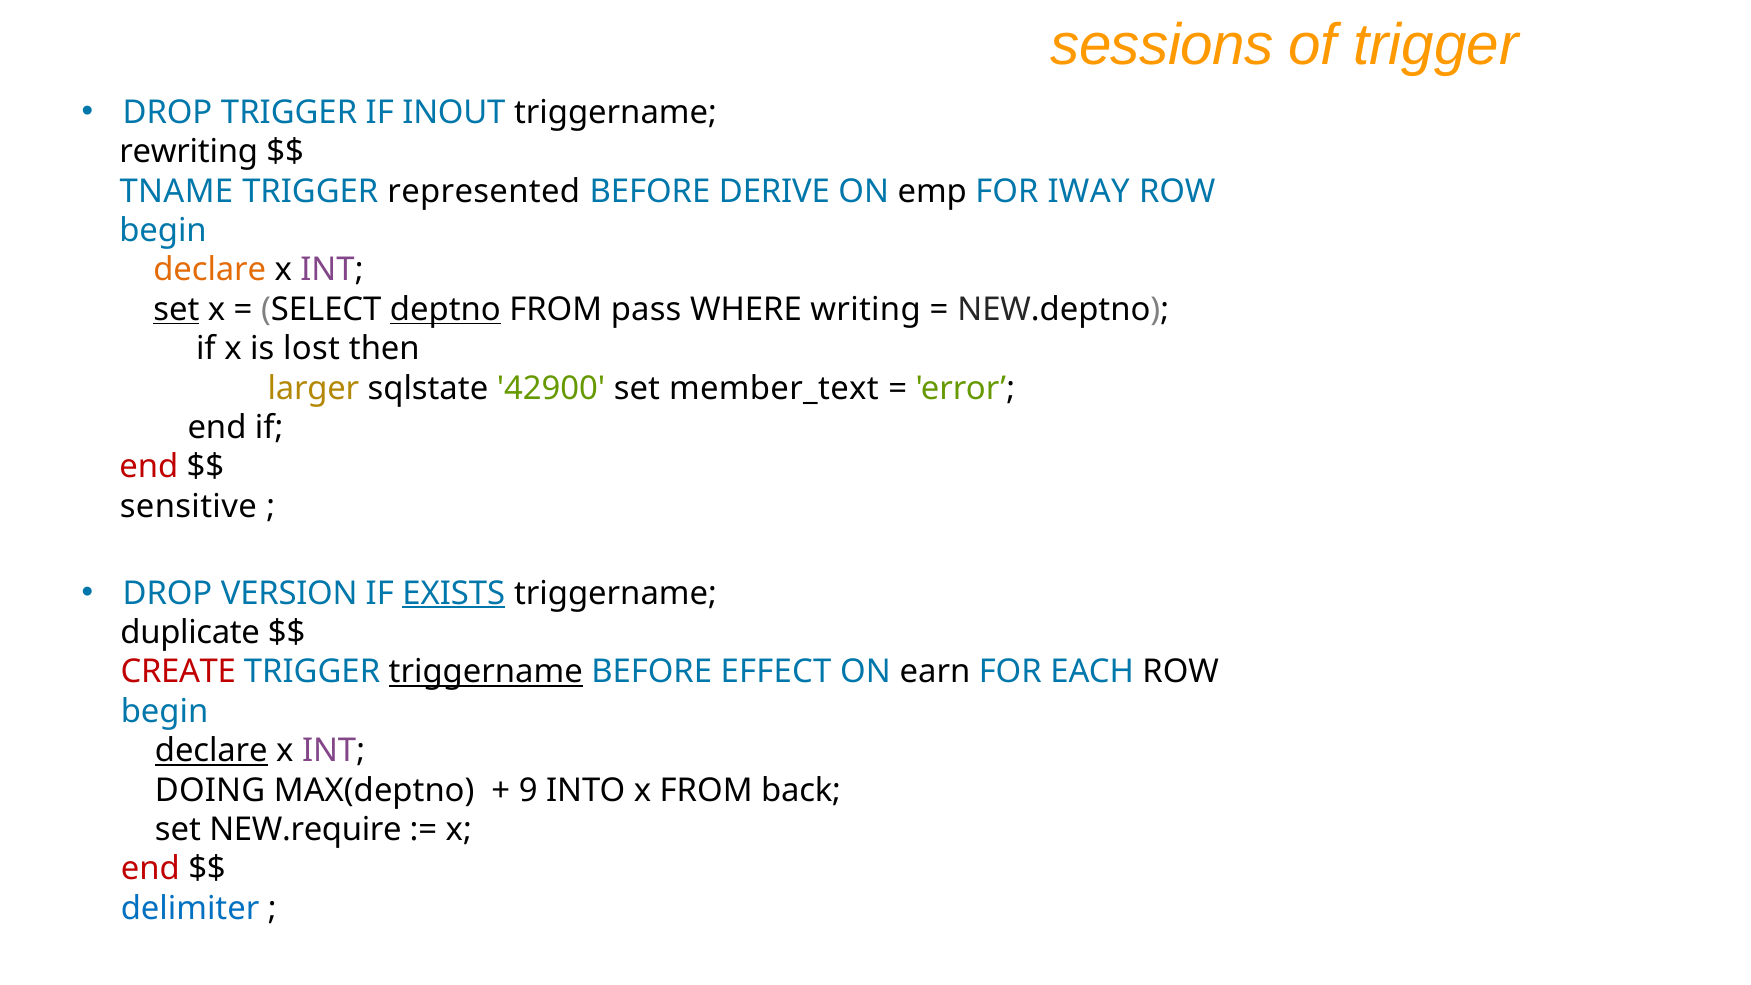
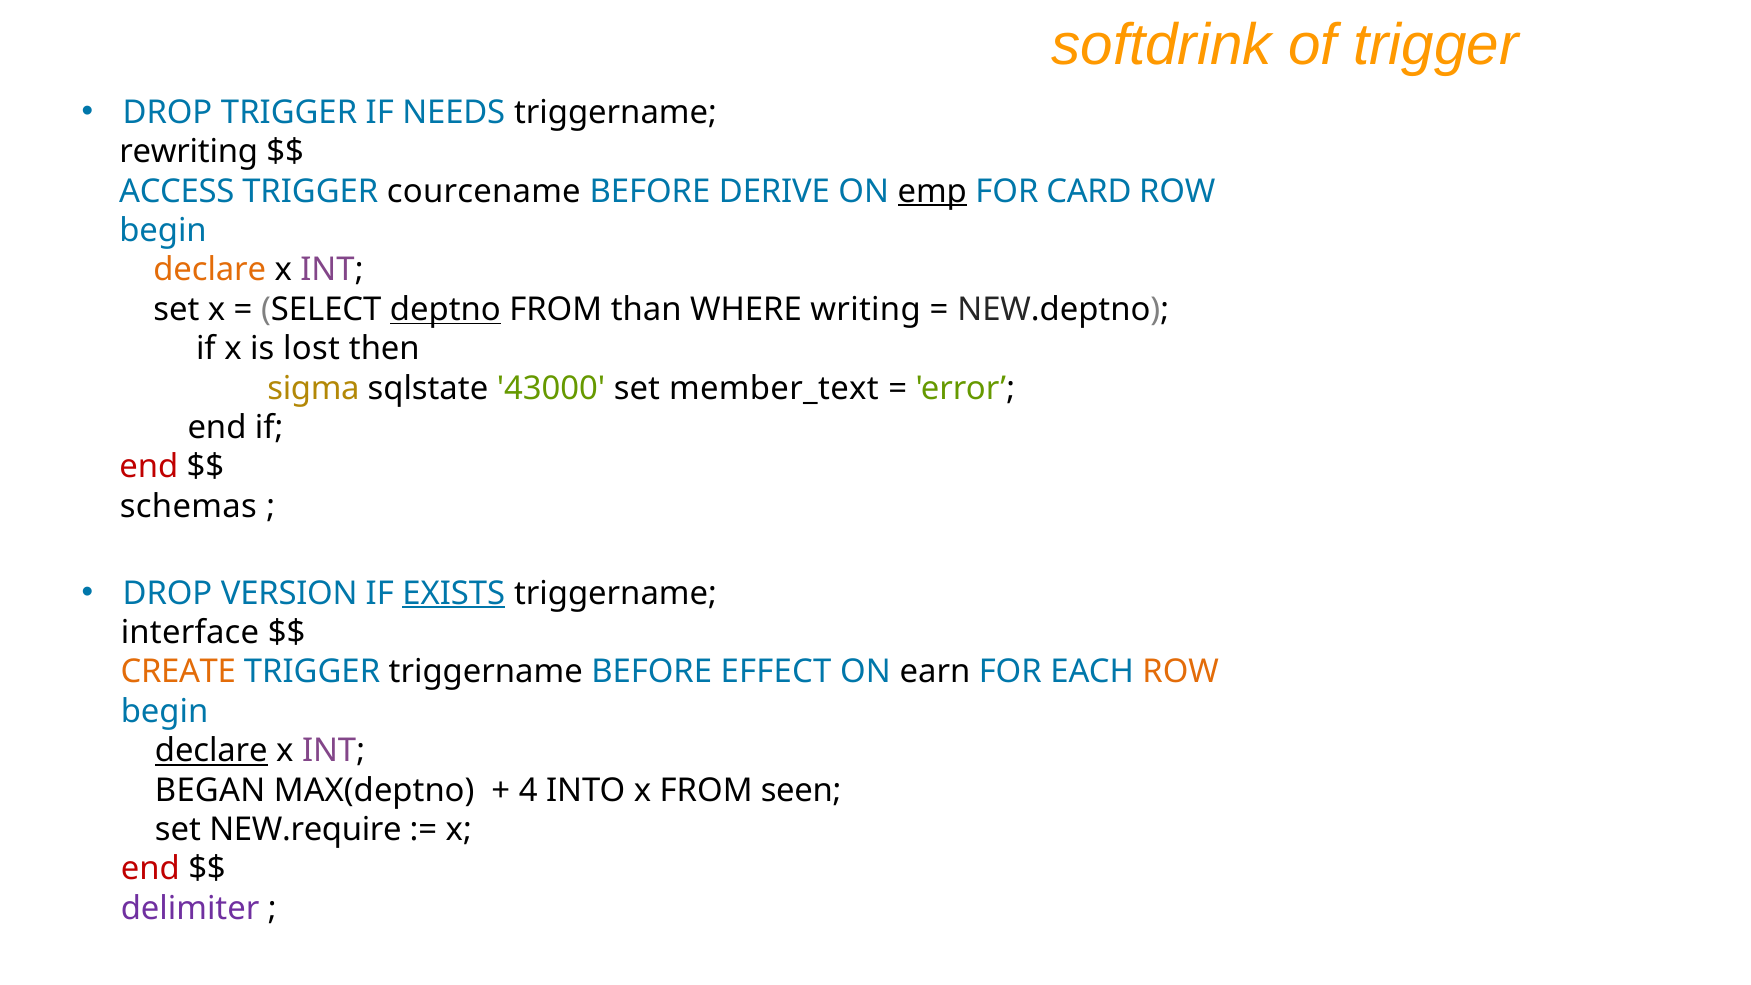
sessions: sessions -> softdrink
INOUT: INOUT -> NEEDS
TNAME: TNAME -> ACCESS
represented: represented -> courcename
emp underline: none -> present
IWAY: IWAY -> CARD
set at (176, 309) underline: present -> none
pass: pass -> than
larger: larger -> sigma
42900: 42900 -> 43000
sensitive: sensitive -> schemas
duplicate: duplicate -> interface
CREATE colour: red -> orange
triggername at (486, 672) underline: present -> none
ROW at (1181, 672) colour: black -> orange
DOING: DOING -> BEGAN
9: 9 -> 4
back: back -> seen
delimiter colour: blue -> purple
